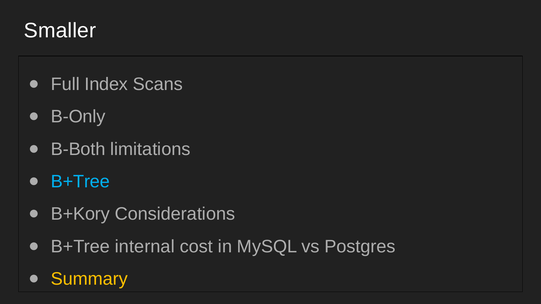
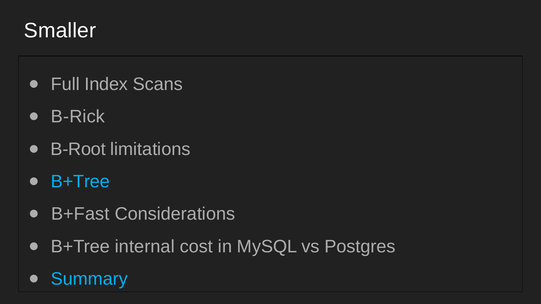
B-Only: B-Only -> B-Rick
B-Both: B-Both -> B-Root
B+Kory: B+Kory -> B+Fast
Summary colour: yellow -> light blue
